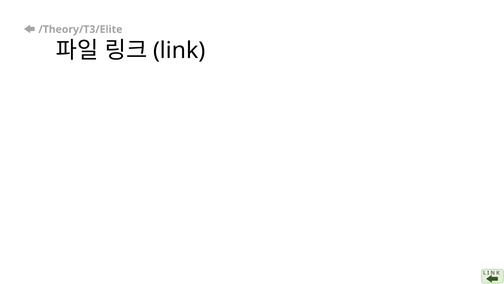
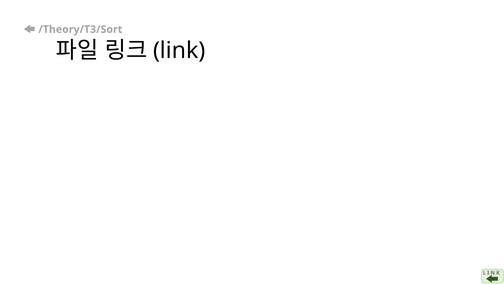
/Theory/T3/Elite: /Theory/T3/Elite -> /Theory/T3/Sort
